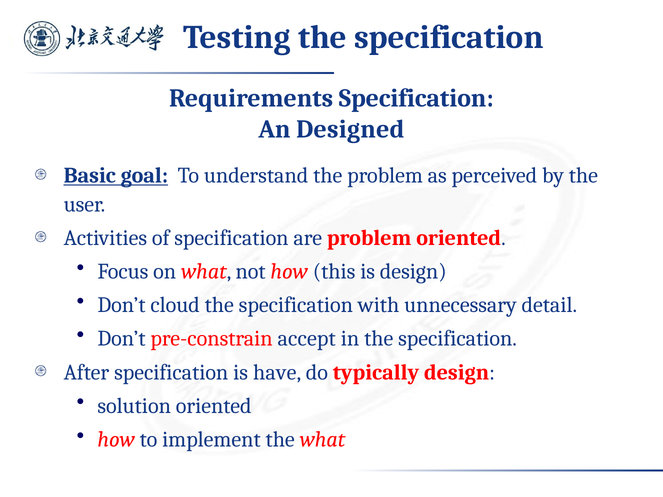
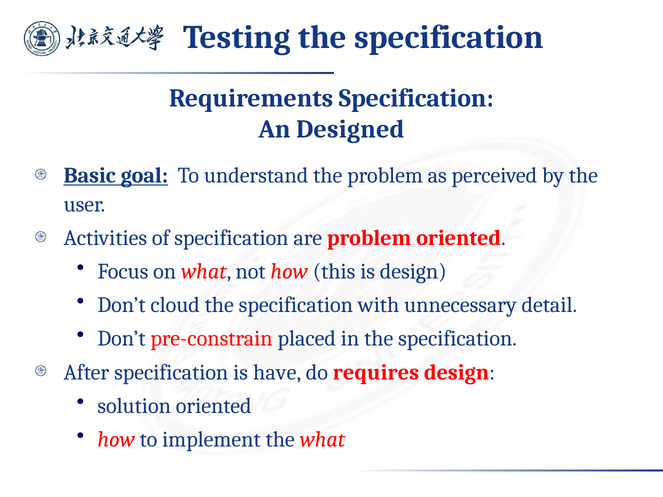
accept: accept -> placed
typically: typically -> requires
